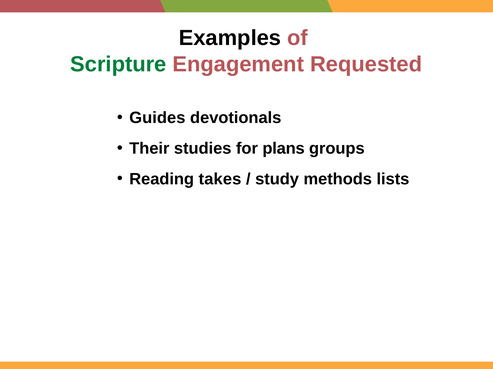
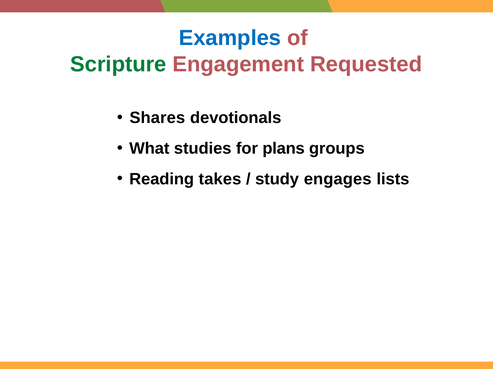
Examples colour: black -> blue
Guides: Guides -> Shares
Their: Their -> What
methods: methods -> engages
